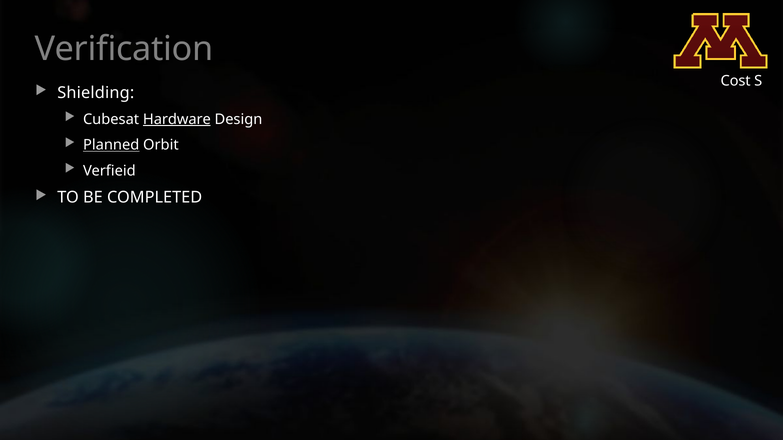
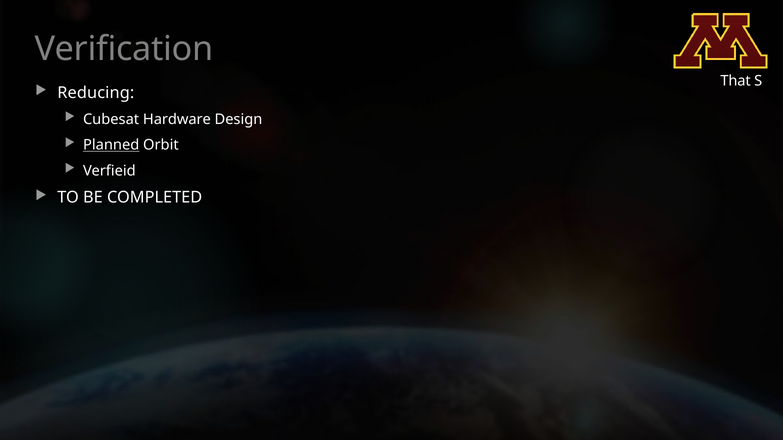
Cost: Cost -> That
Shielding: Shielding -> Reducing
Hardware underline: present -> none
